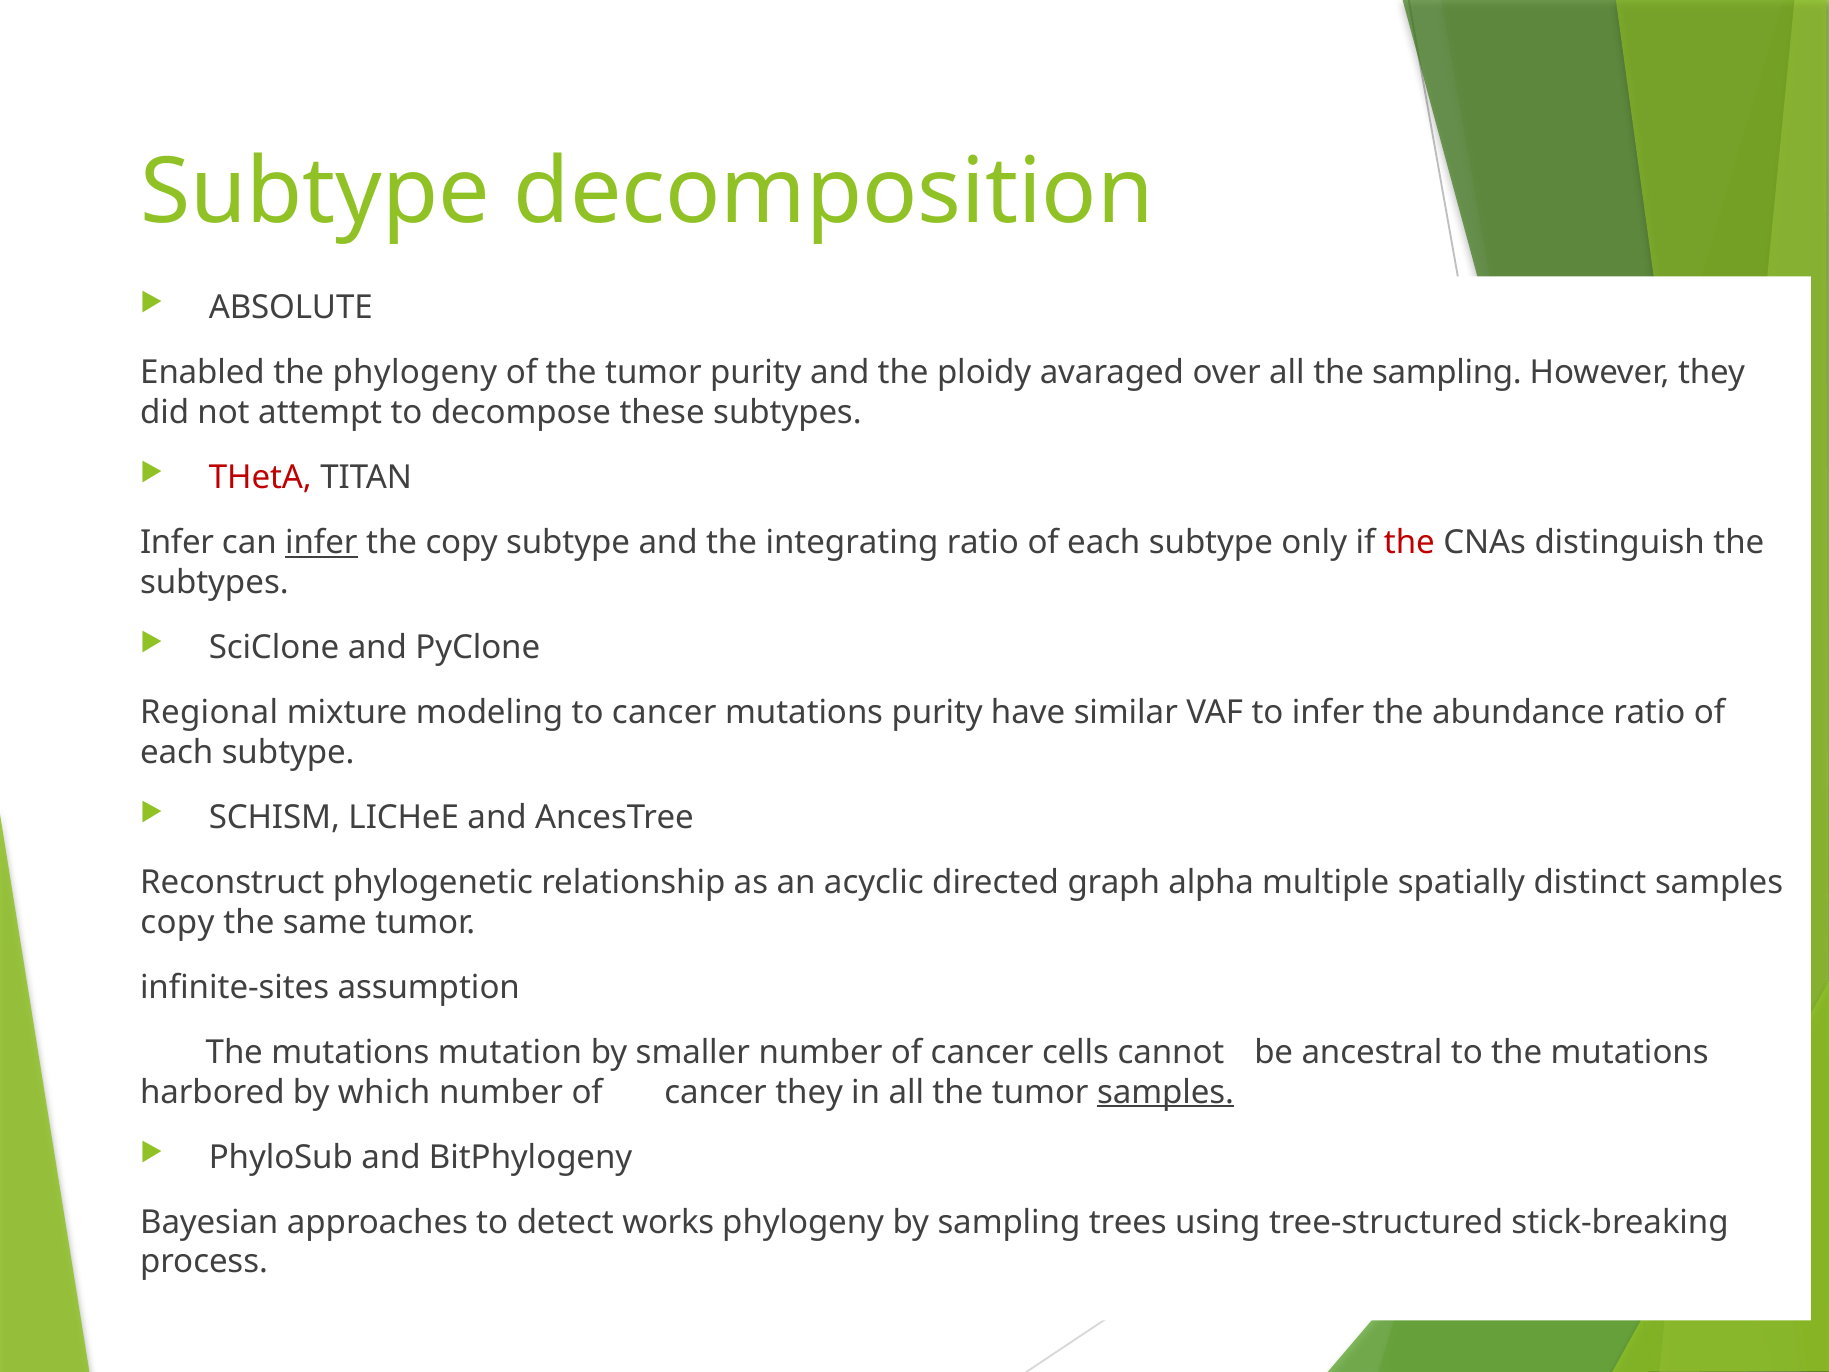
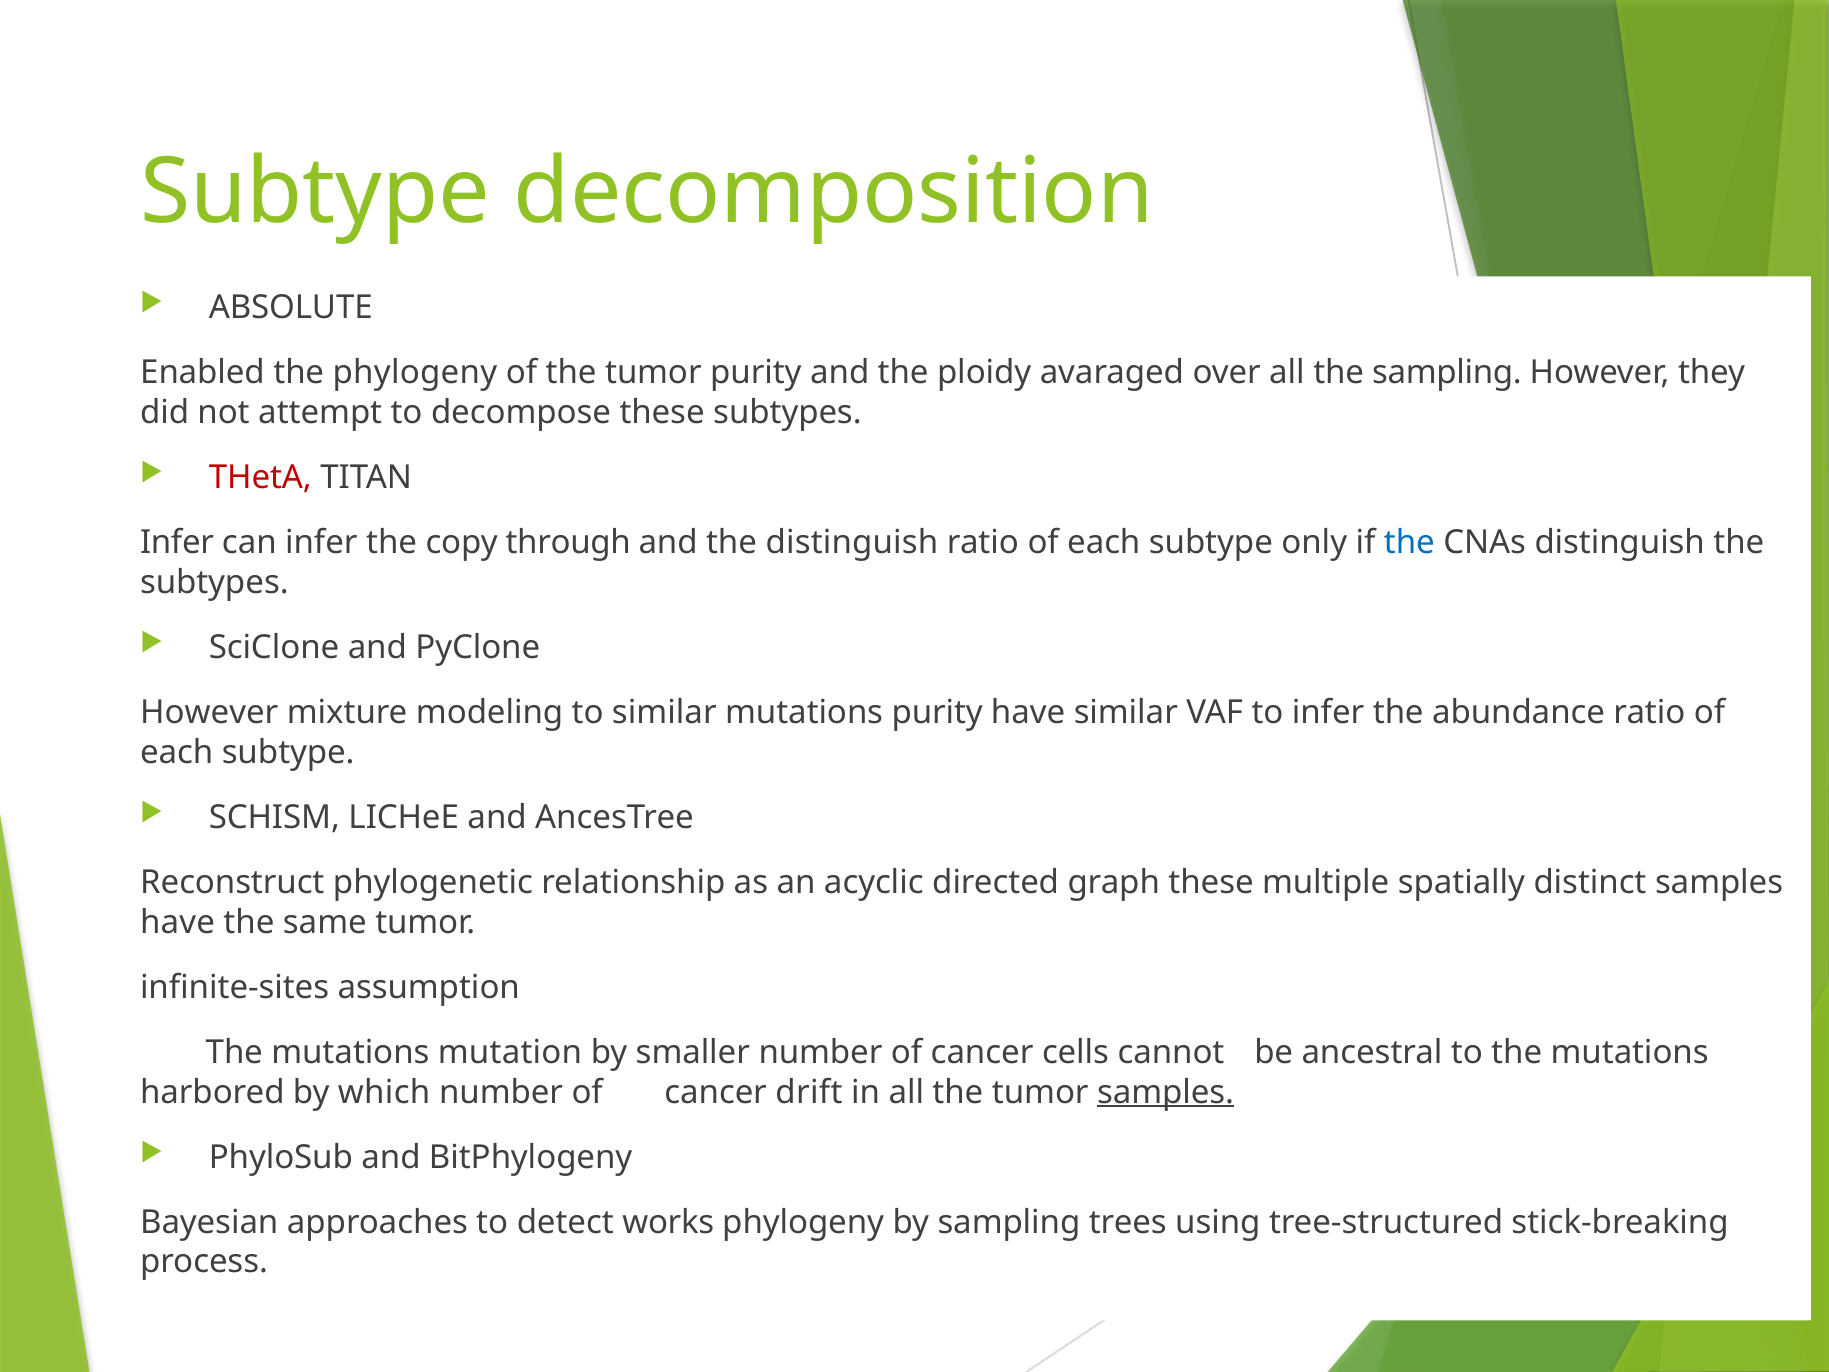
infer at (321, 543) underline: present -> none
copy subtype: subtype -> through
the integrating: integrating -> distinguish
the at (1409, 543) colour: red -> blue
Regional at (209, 712): Regional -> However
to cancer: cancer -> similar
graph alpha: alpha -> these
copy at (177, 922): copy -> have
cancer they: they -> drift
